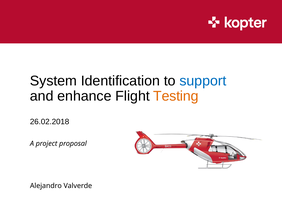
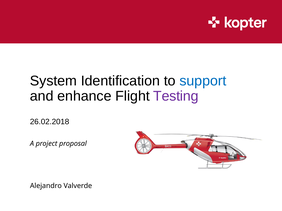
Testing colour: orange -> purple
